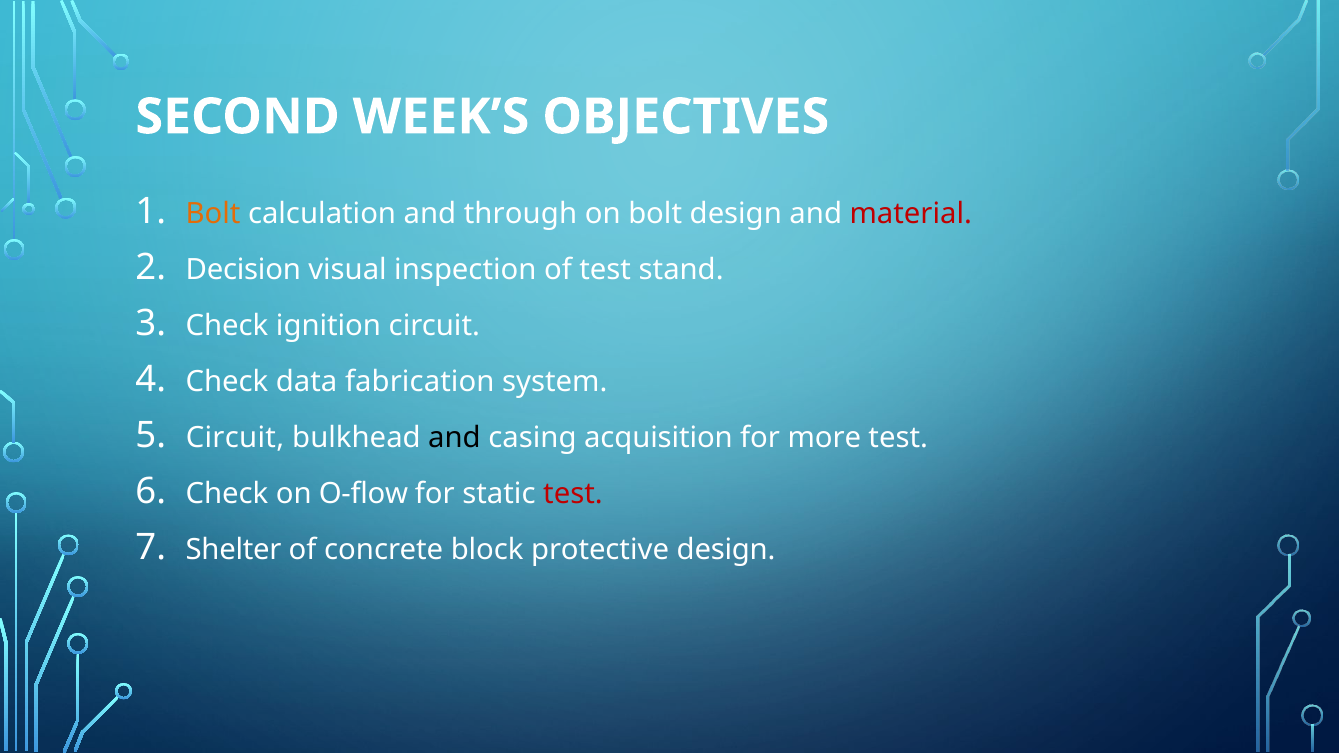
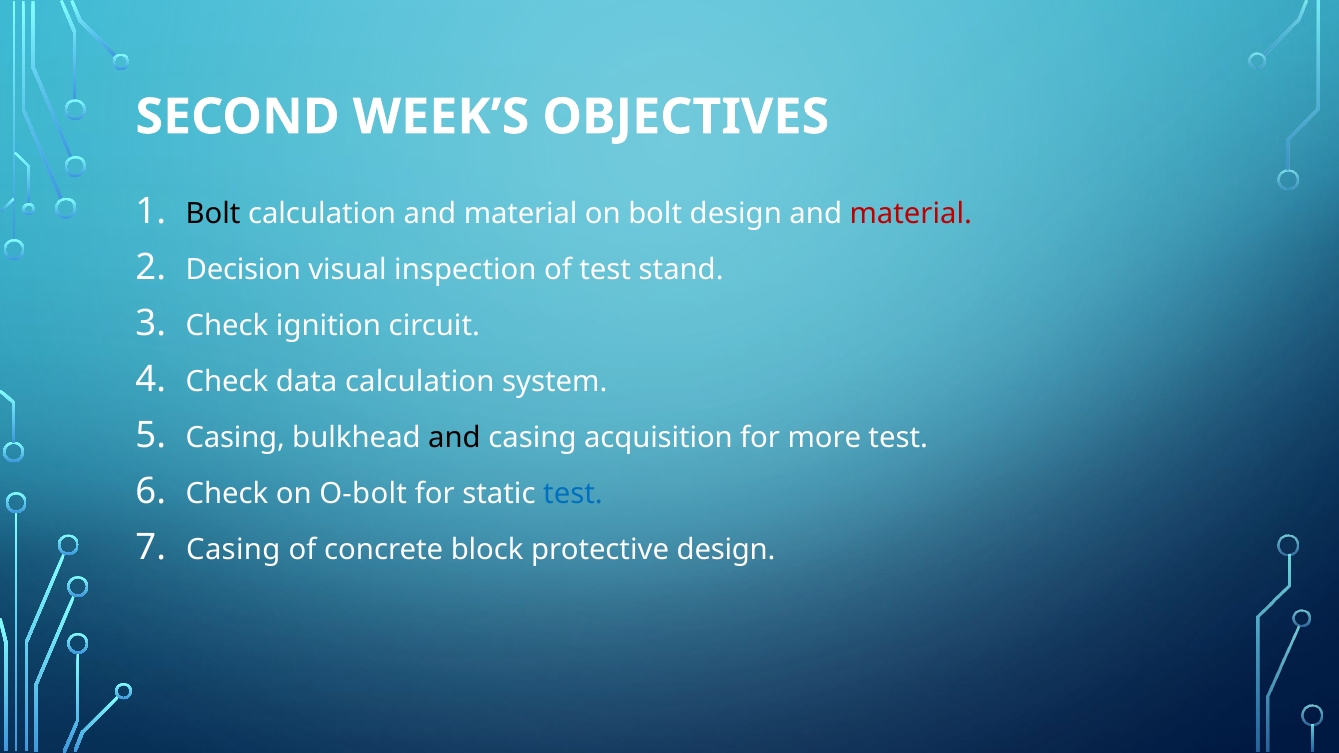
Bolt at (213, 214) colour: orange -> black
calculation and through: through -> material
data fabrication: fabrication -> calculation
Circuit at (235, 438): Circuit -> Casing
O-flow: O-flow -> O-bolt
test at (573, 494) colour: red -> blue
Shelter at (234, 550): Shelter -> Casing
